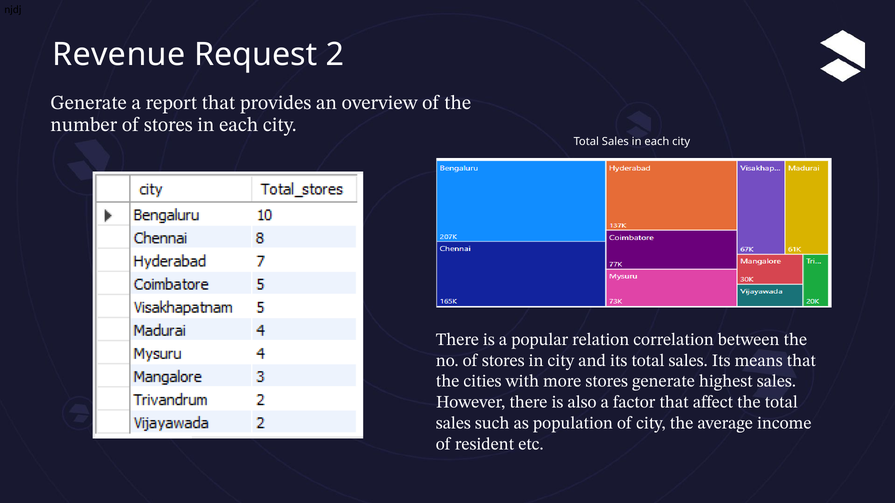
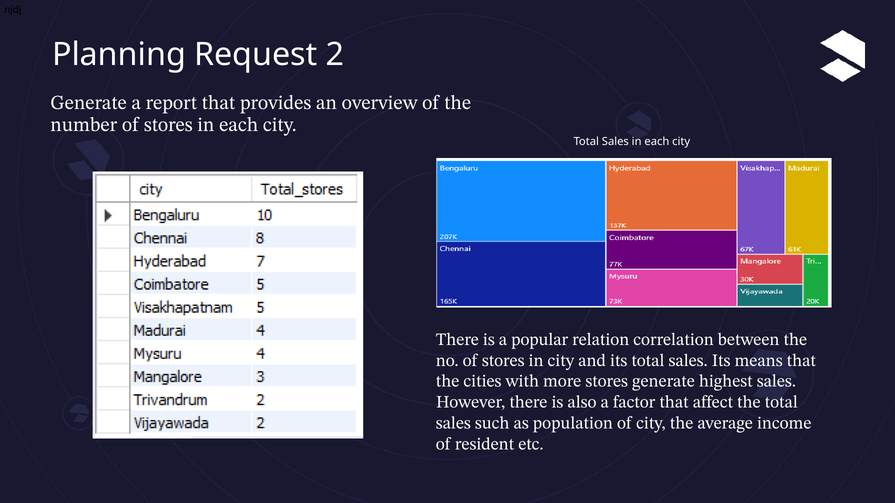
Revenue: Revenue -> Planning
